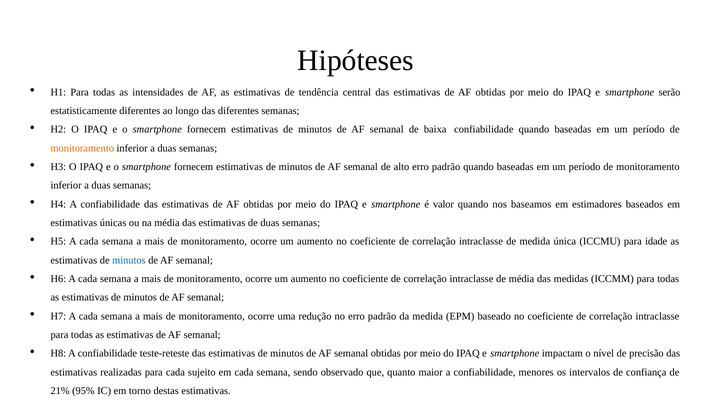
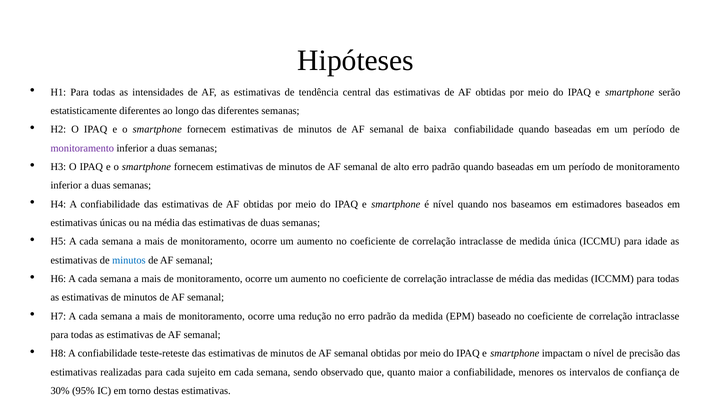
monitoramento at (82, 148) colour: orange -> purple
é valor: valor -> nível
21%: 21% -> 30%
